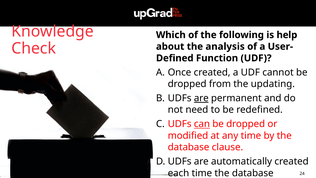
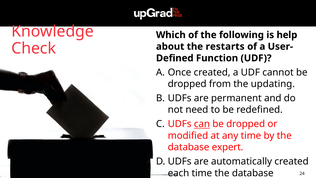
the analysis: analysis -> restarts
are at (201, 98) underline: present -> none
clause: clause -> expert
